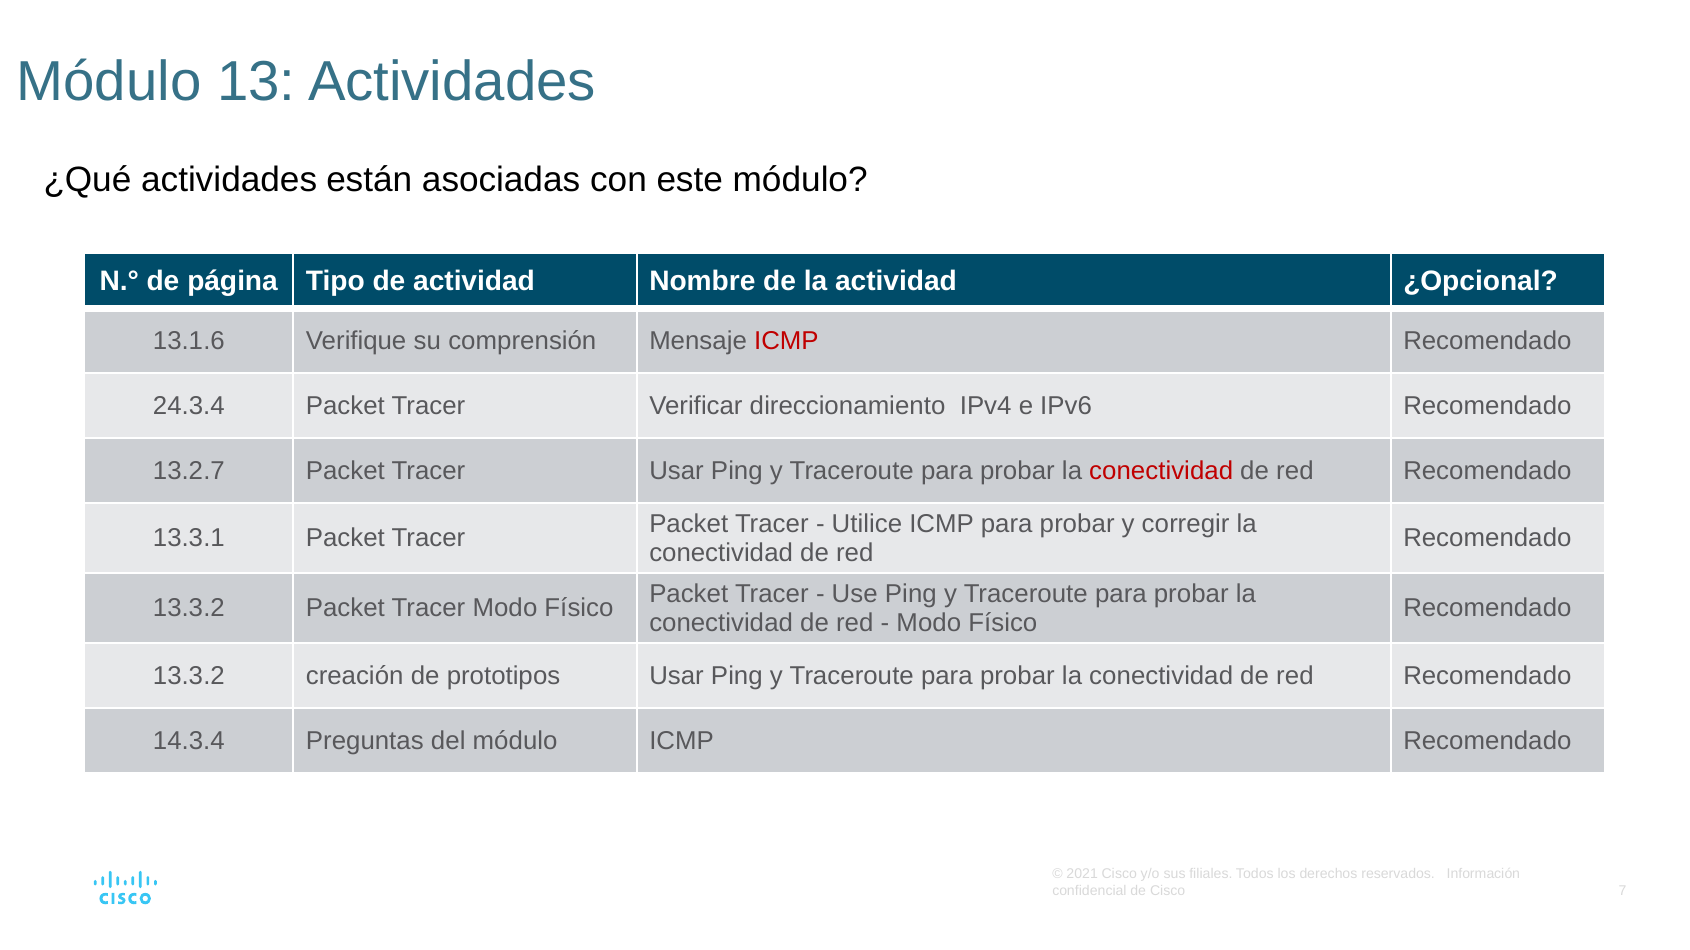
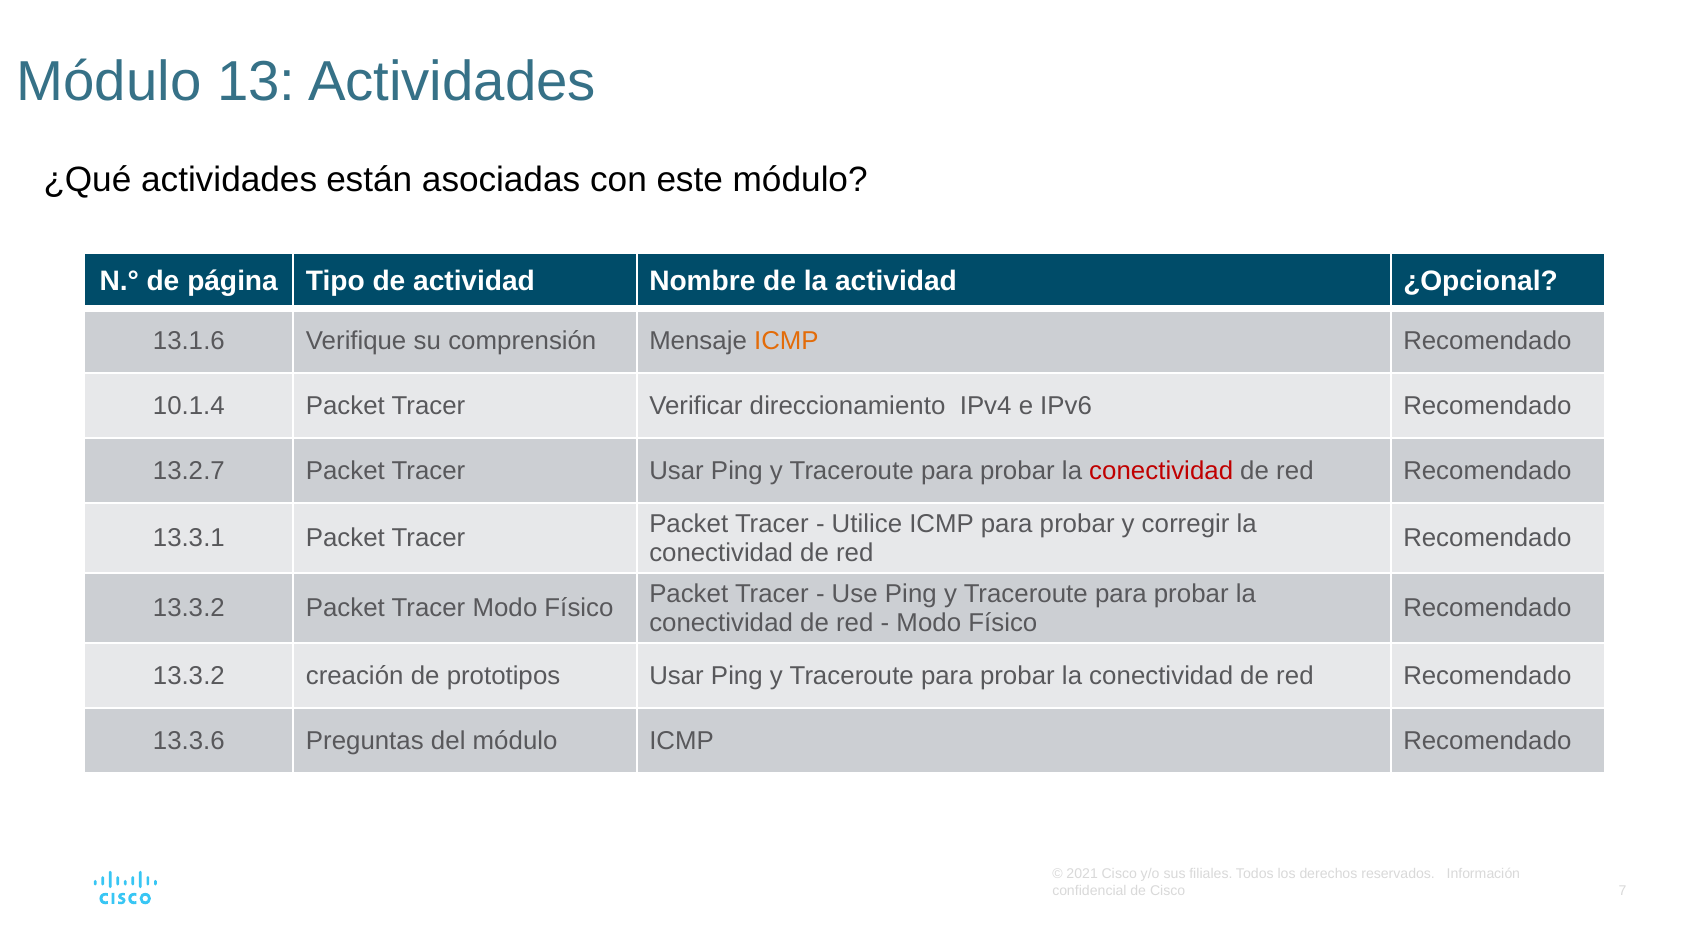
ICMP at (786, 342) colour: red -> orange
24.3.4: 24.3.4 -> 10.1.4
14.3.4: 14.3.4 -> 13.3.6
